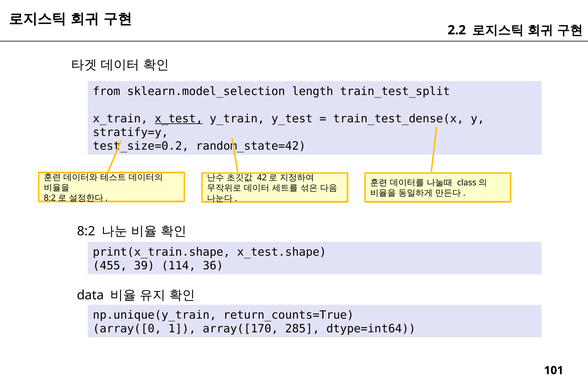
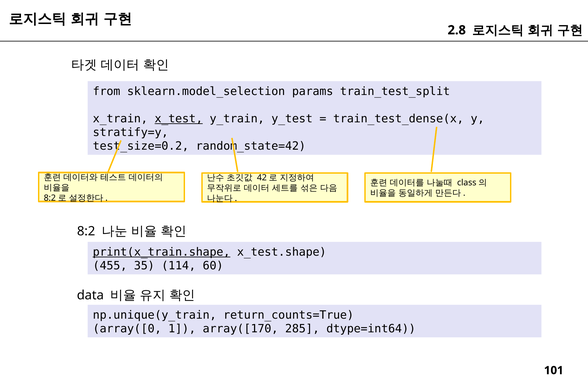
2.2: 2.2 -> 2.8
length: length -> params
print(x_train.shape underline: none -> present
39: 39 -> 35
36: 36 -> 60
